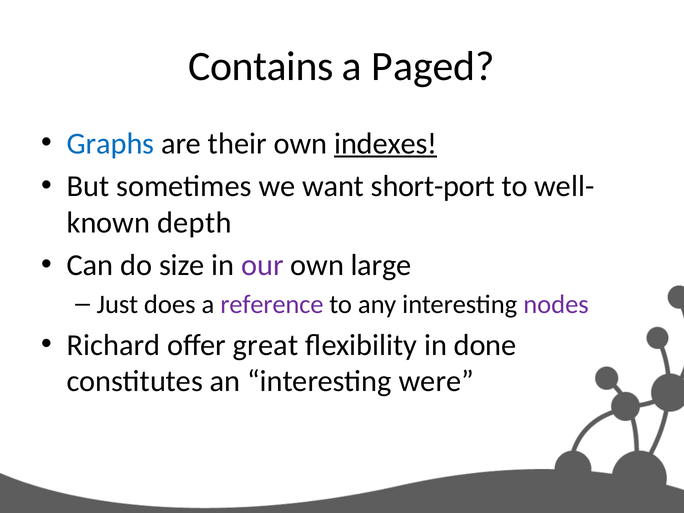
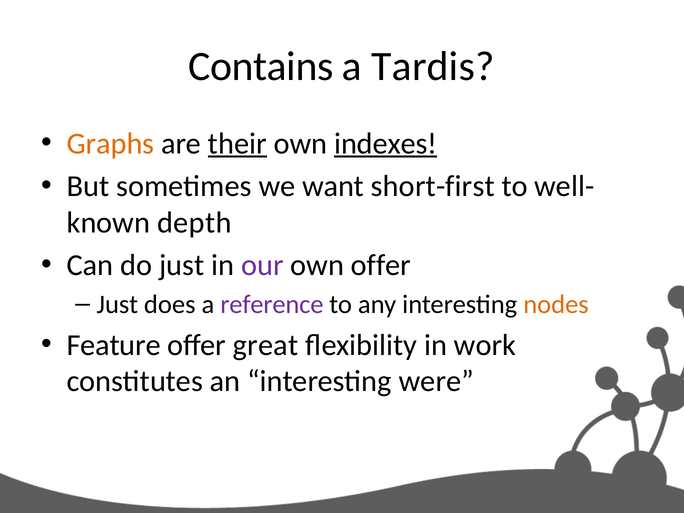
Paged: Paged -> Tardis
Graphs colour: blue -> orange
their underline: none -> present
short-port: short-port -> short-first
do size: size -> just
own large: large -> offer
nodes colour: purple -> orange
Richard: Richard -> Feature
done: done -> work
